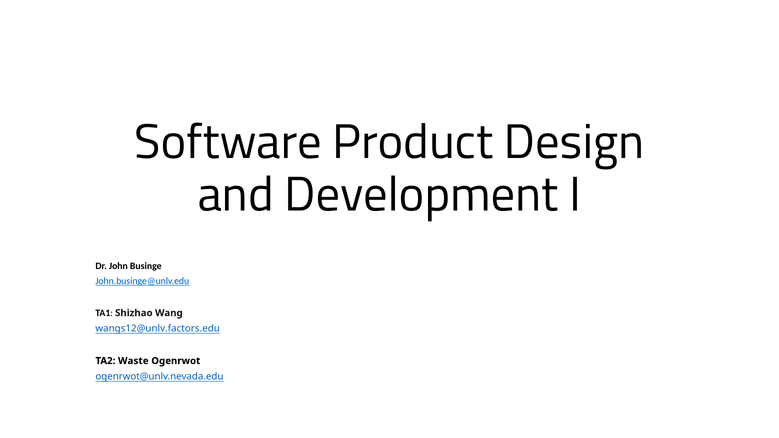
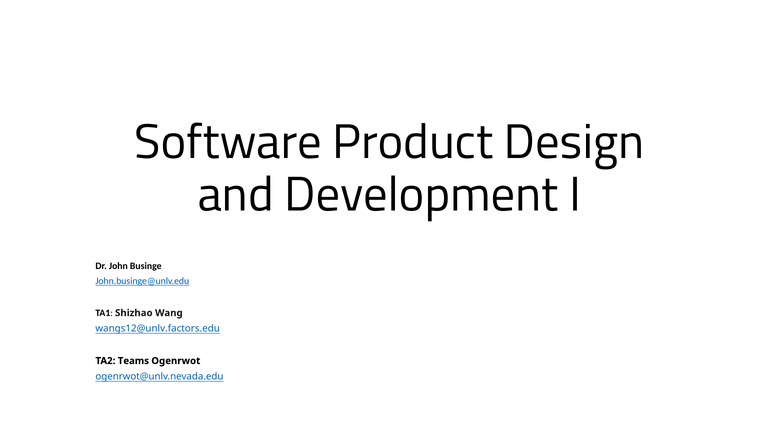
Waste: Waste -> Teams
